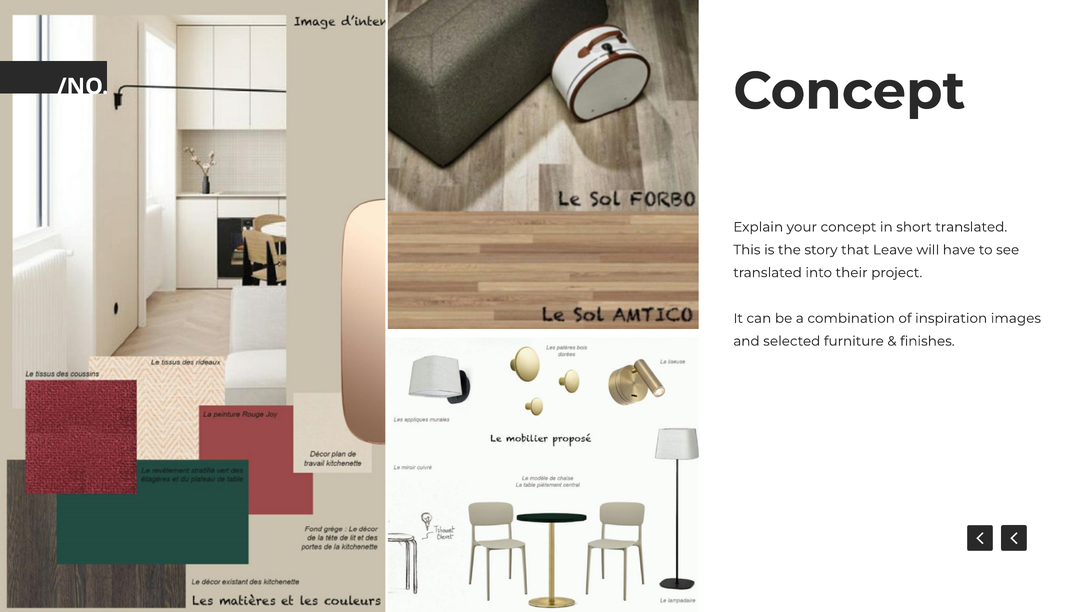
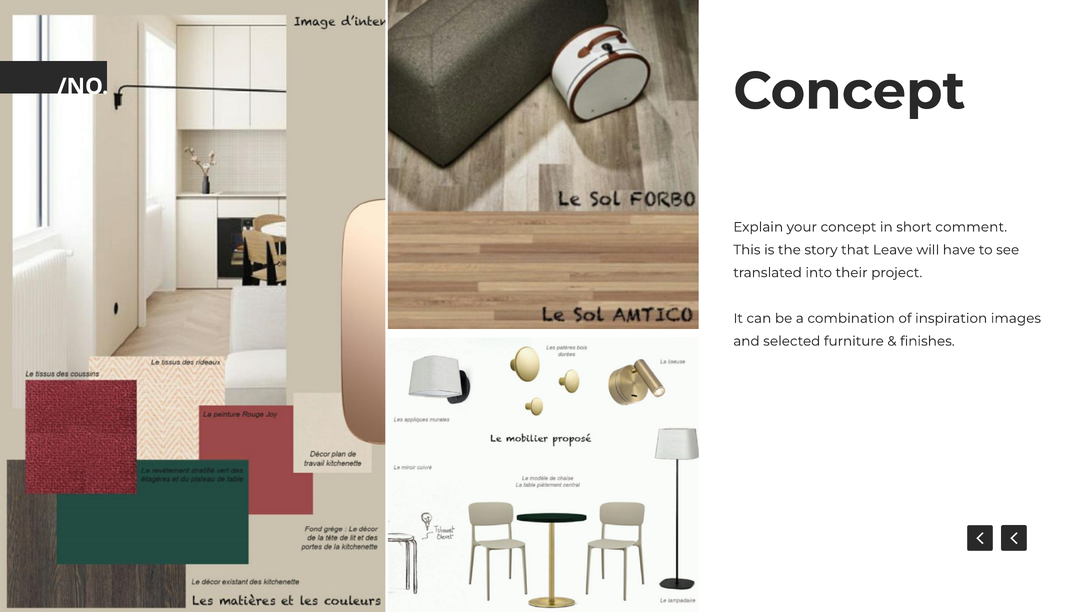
short translated: translated -> comment
